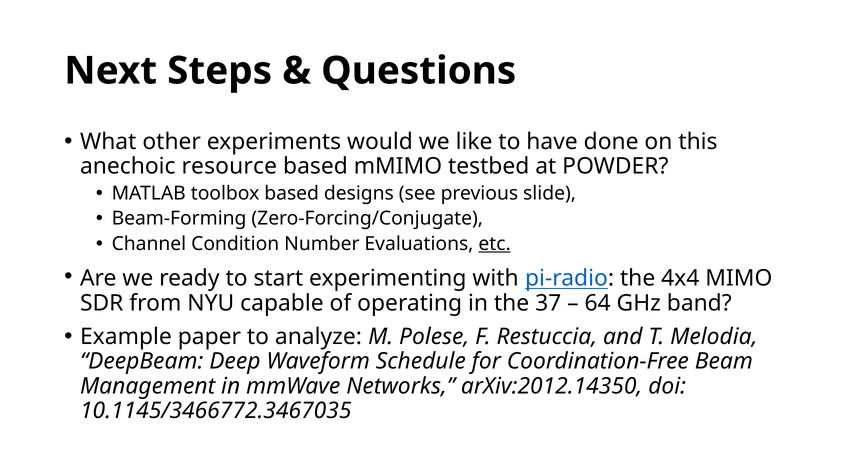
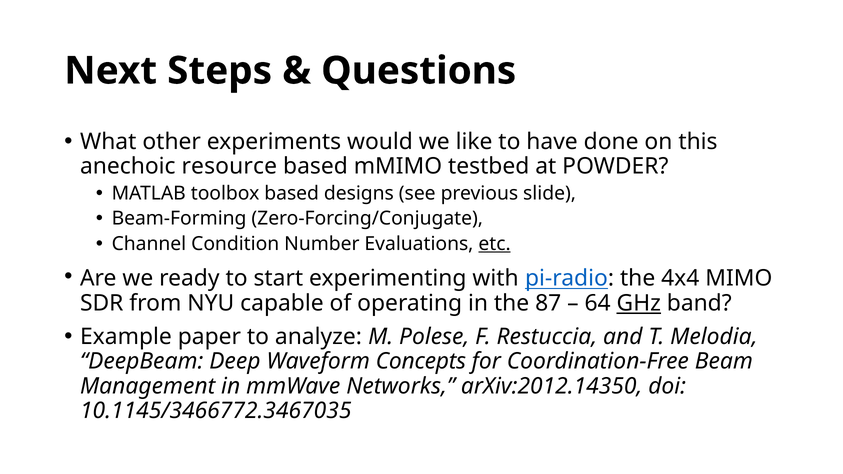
37: 37 -> 87
GHz underline: none -> present
Schedule: Schedule -> Concepts
